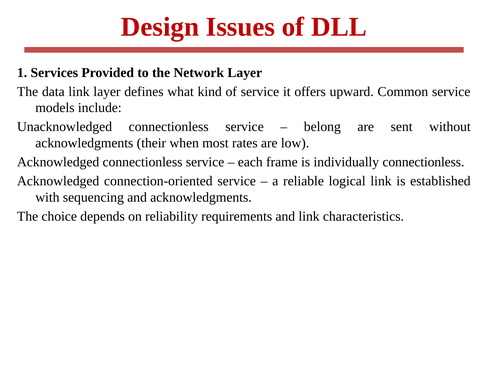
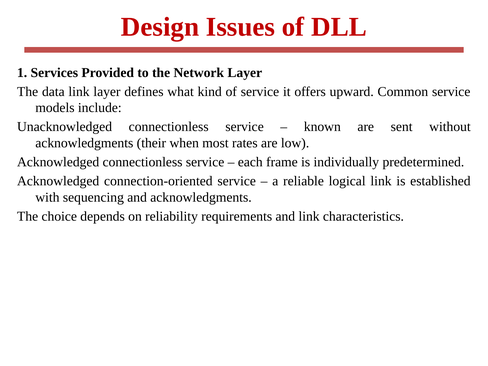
belong: belong -> known
individually connectionless: connectionless -> predetermined
